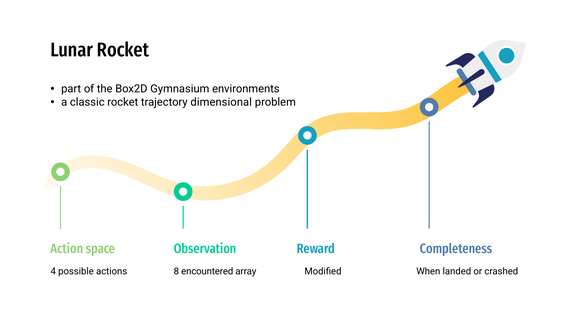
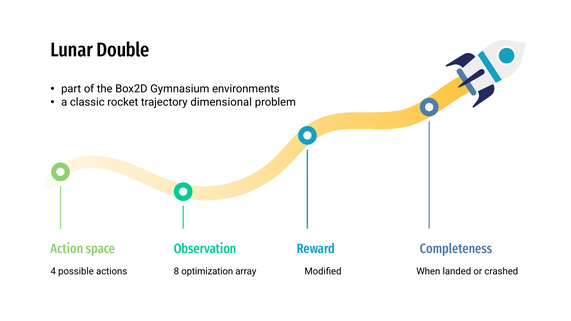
Lunar Rocket: Rocket -> Double
encountered: encountered -> optimization
